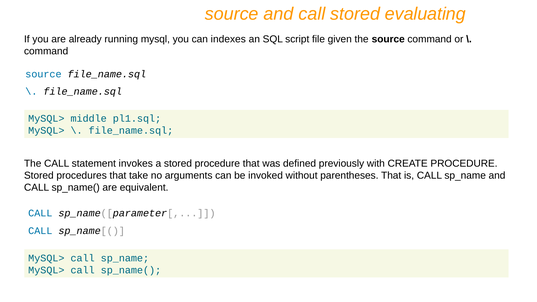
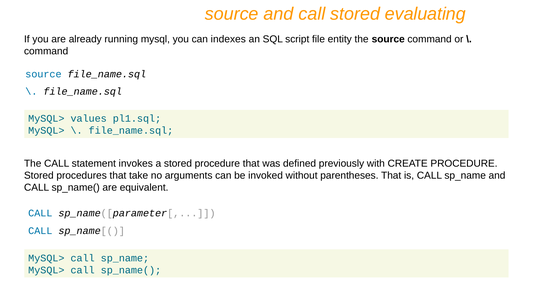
given: given -> entity
middle: middle -> values
